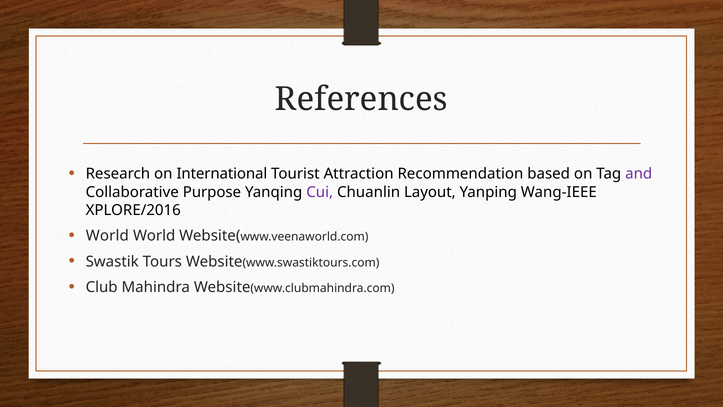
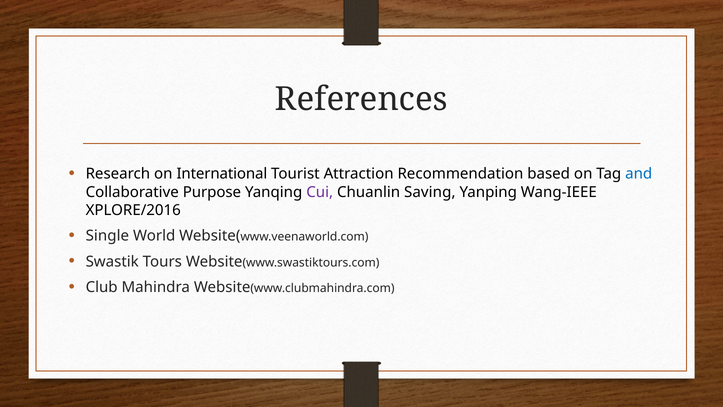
and colour: purple -> blue
Layout: Layout -> Saving
World at (107, 236): World -> Single
